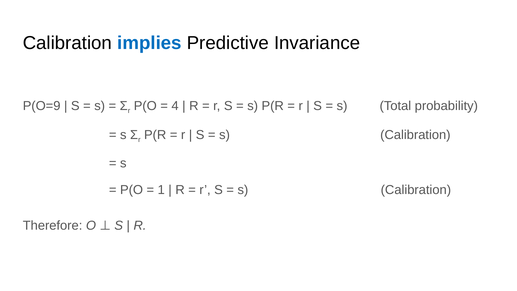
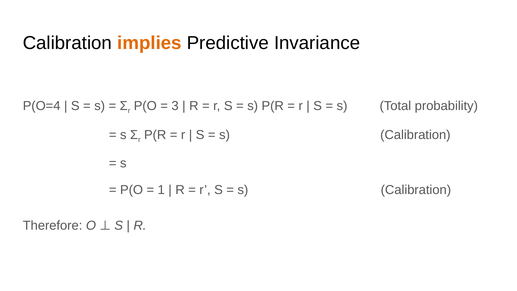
implies colour: blue -> orange
P(O=9: P(O=9 -> P(O=4
4: 4 -> 3
